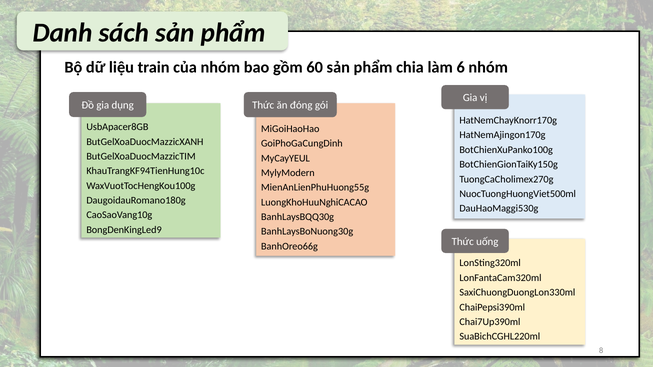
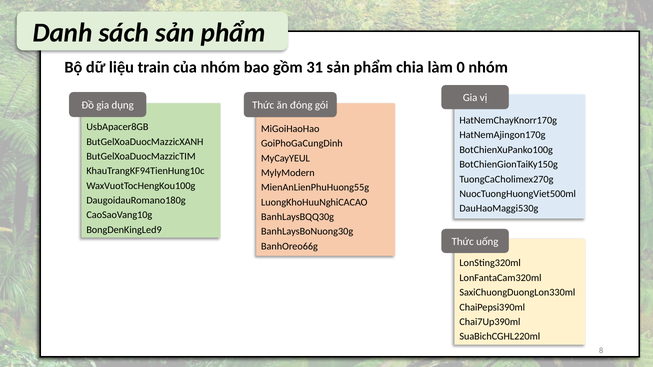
60: 60 -> 31
6: 6 -> 0
